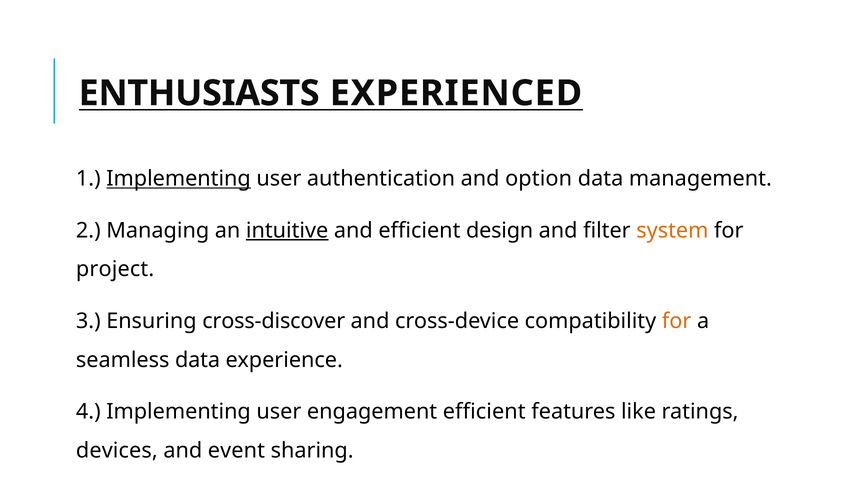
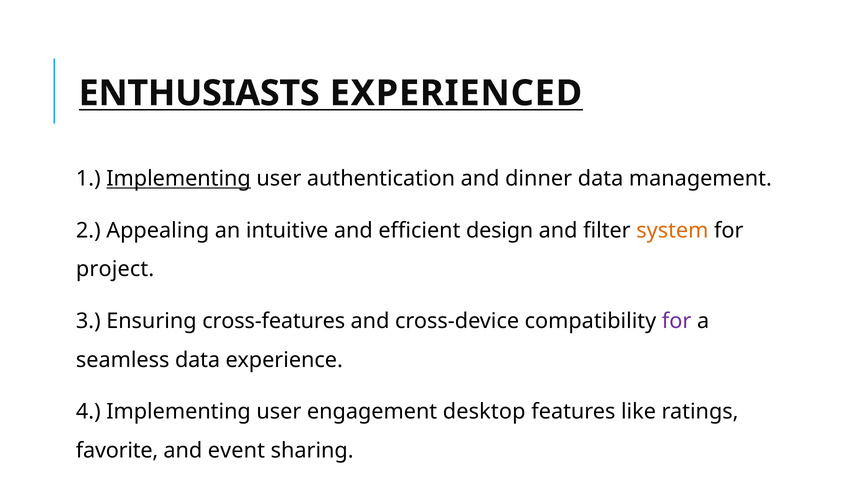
option: option -> dinner
Managing: Managing -> Appealing
intuitive underline: present -> none
cross-discover: cross-discover -> cross-features
for at (677, 321) colour: orange -> purple
engagement efficient: efficient -> desktop
devices: devices -> favorite
